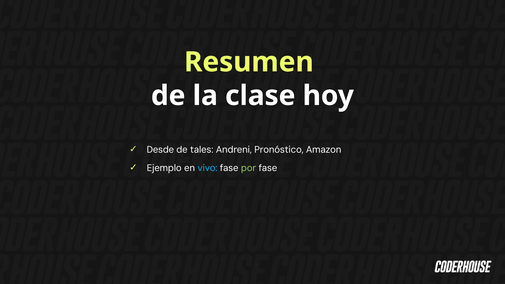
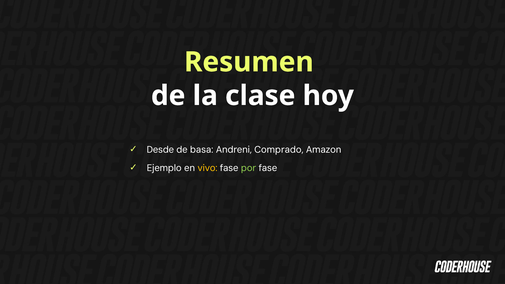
tales: tales -> basa
Pronóstico: Pronóstico -> Comprado
vivo colour: light blue -> yellow
